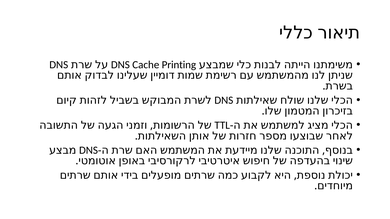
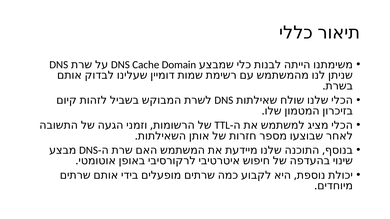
Printing: Printing -> Domain
